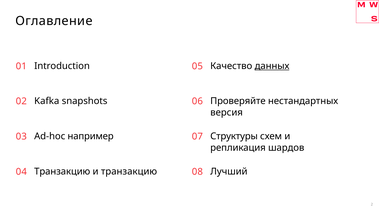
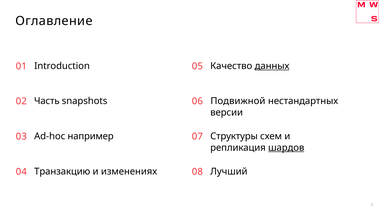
Kafka: Kafka -> Часть
Проверяйте: Проверяйте -> Подвижной
версия: версия -> версии
шардов underline: none -> present
и транзакцию: транзакцию -> изменениях
